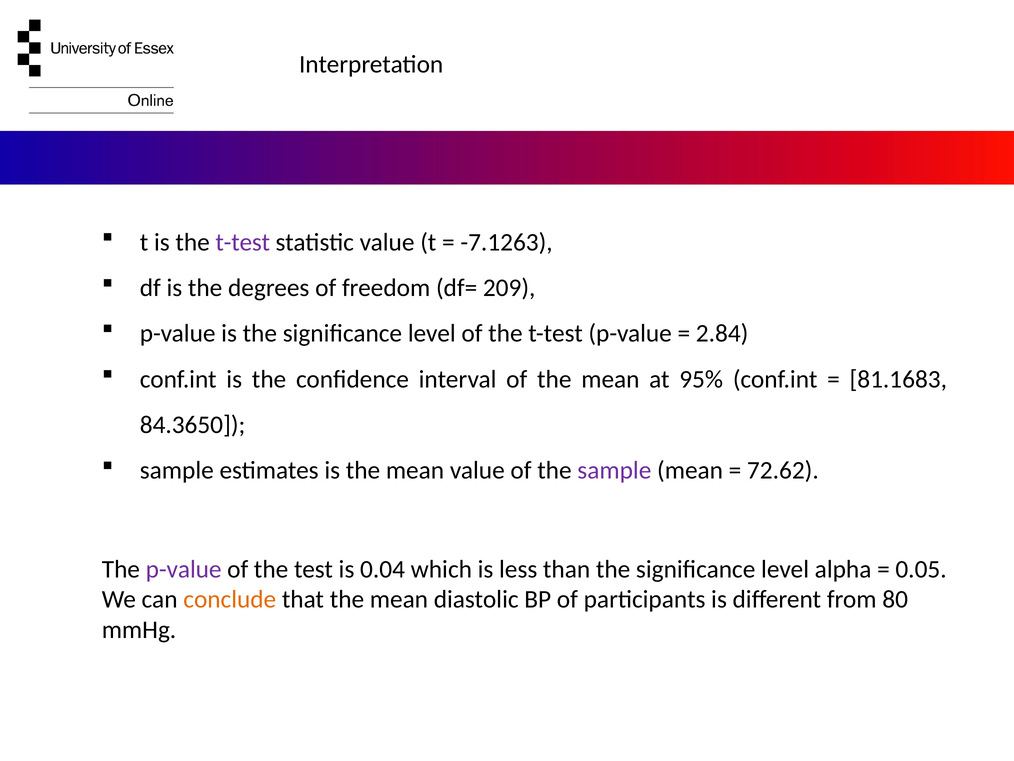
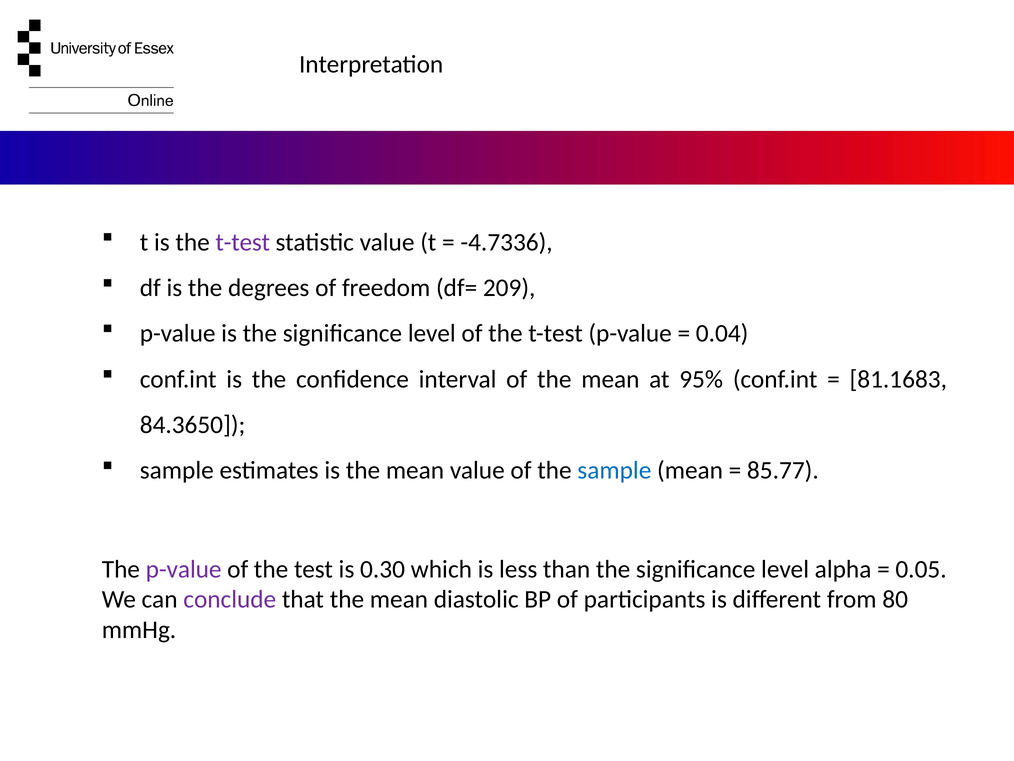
-7.1263: -7.1263 -> -4.7336
2.84: 2.84 -> 0.04
sample at (614, 470) colour: purple -> blue
72.62: 72.62 -> 85.77
0.04: 0.04 -> 0.30
conclude colour: orange -> purple
